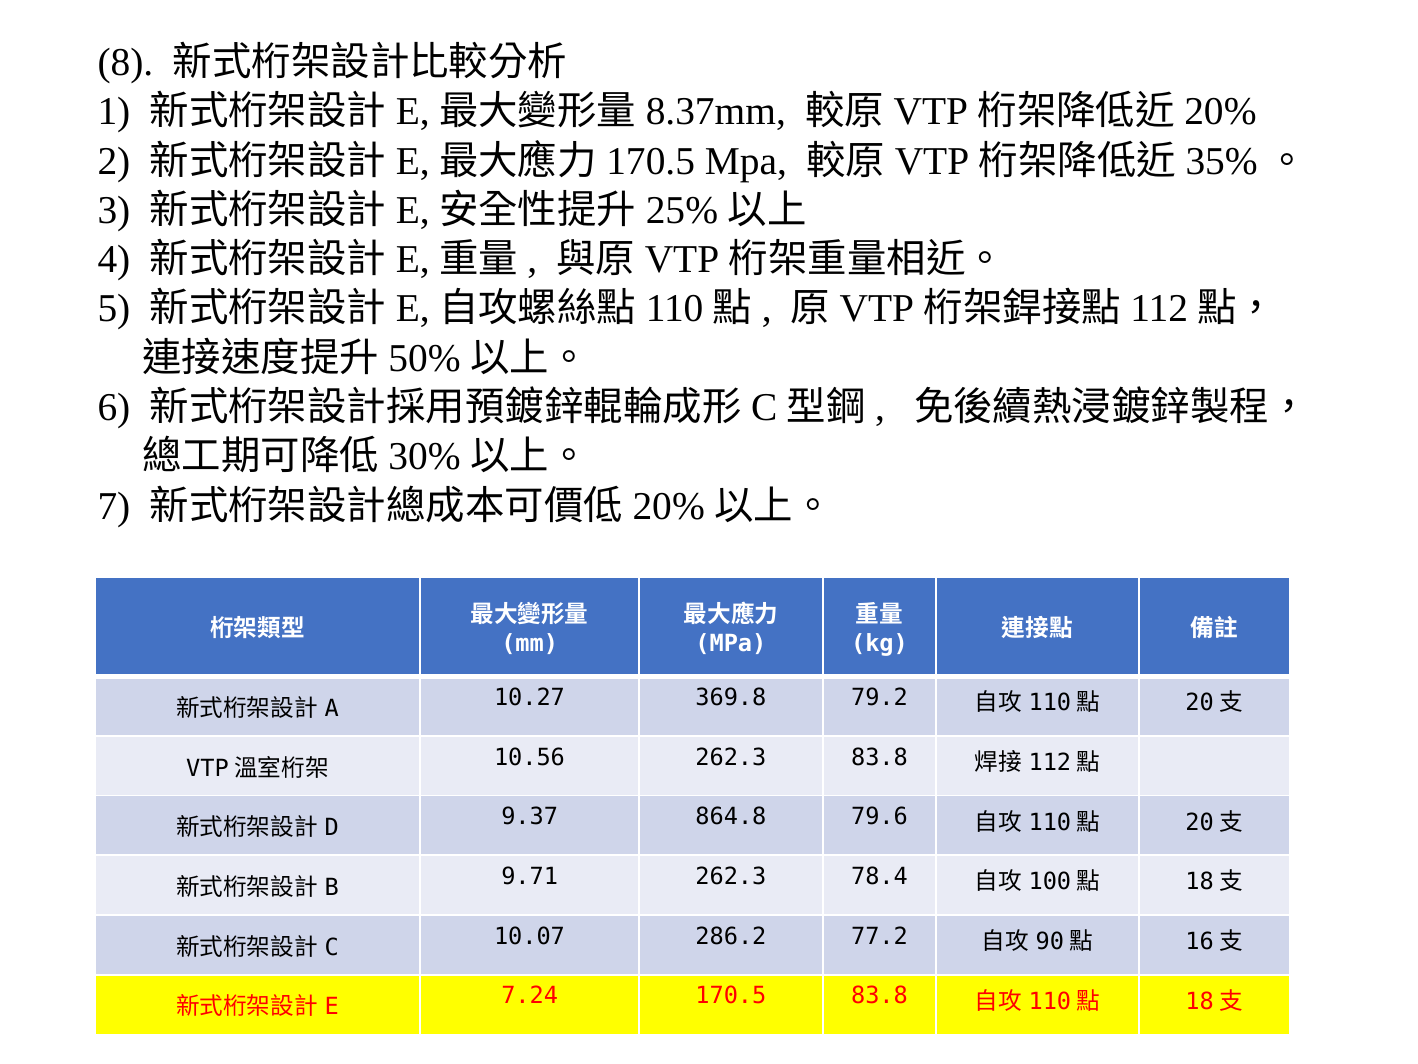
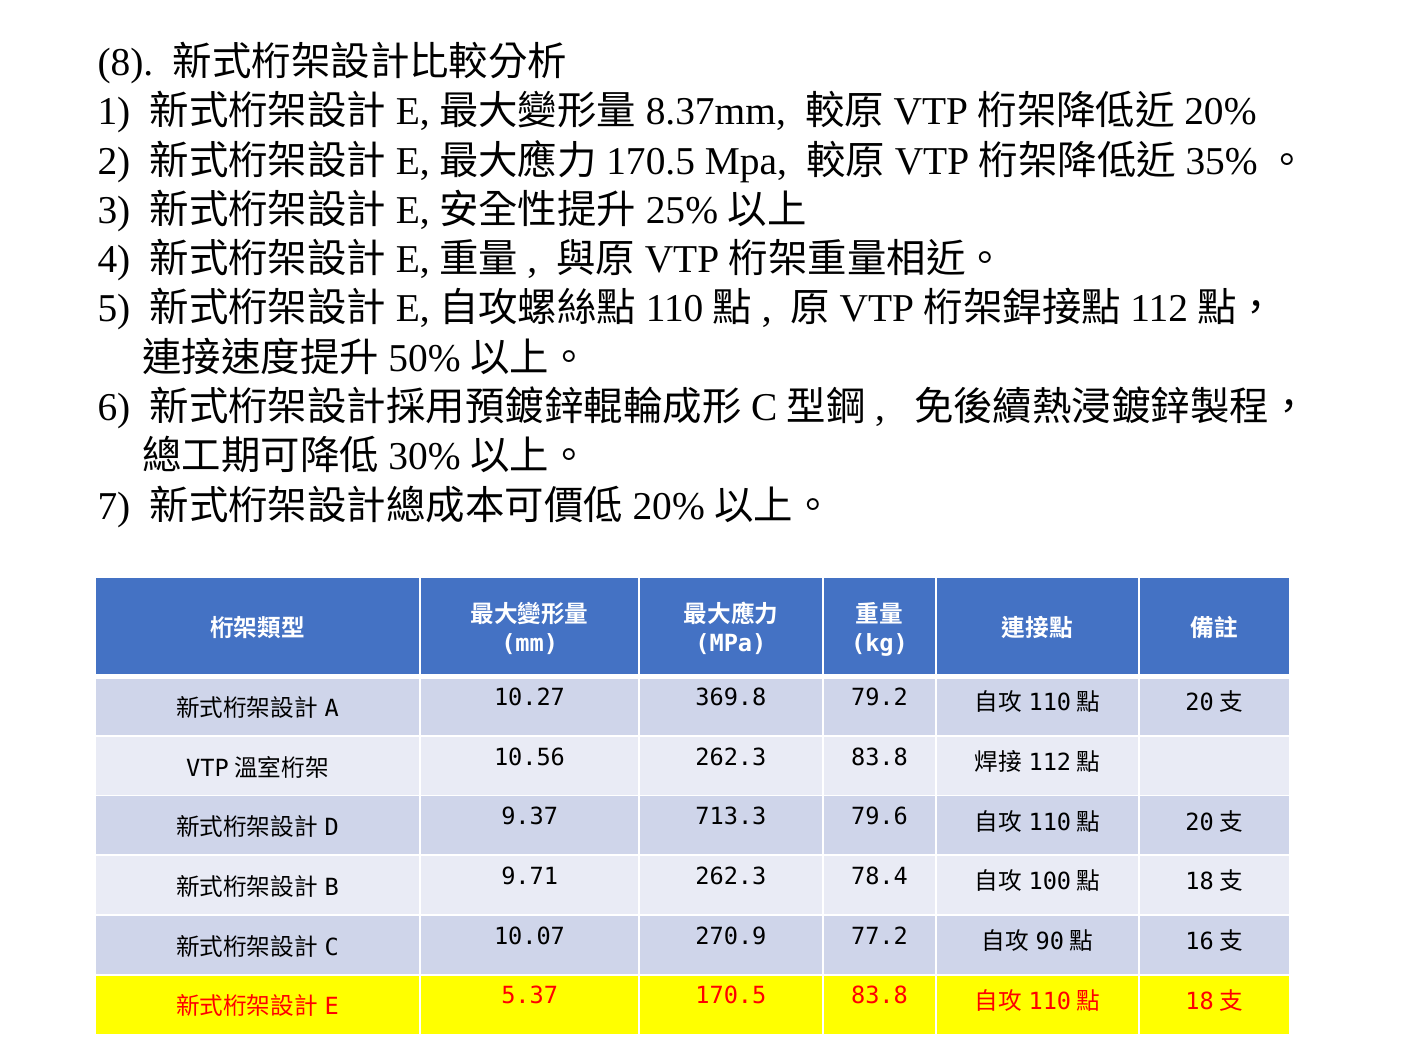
864.8: 864.8 -> 713.3
286.2: 286.2 -> 270.9
7.24: 7.24 -> 5.37
